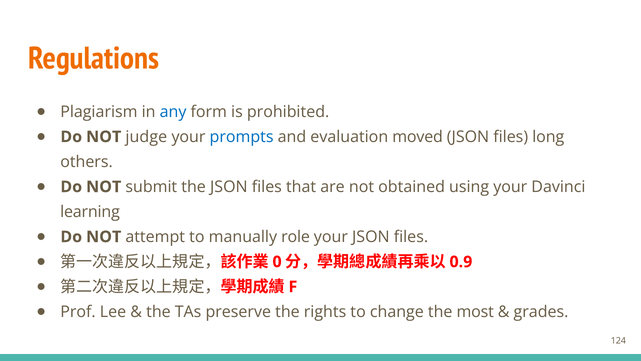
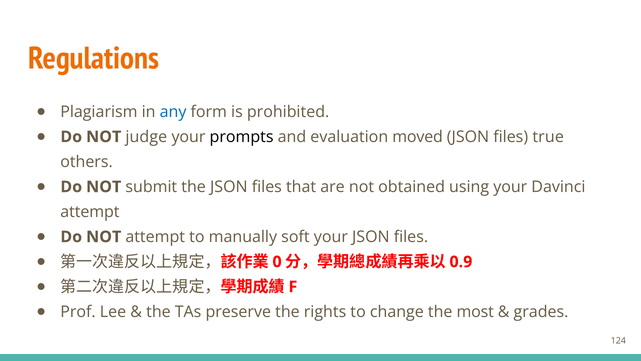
prompts colour: blue -> black
long: long -> true
learning at (90, 212): learning -> attempt
role: role -> soft
